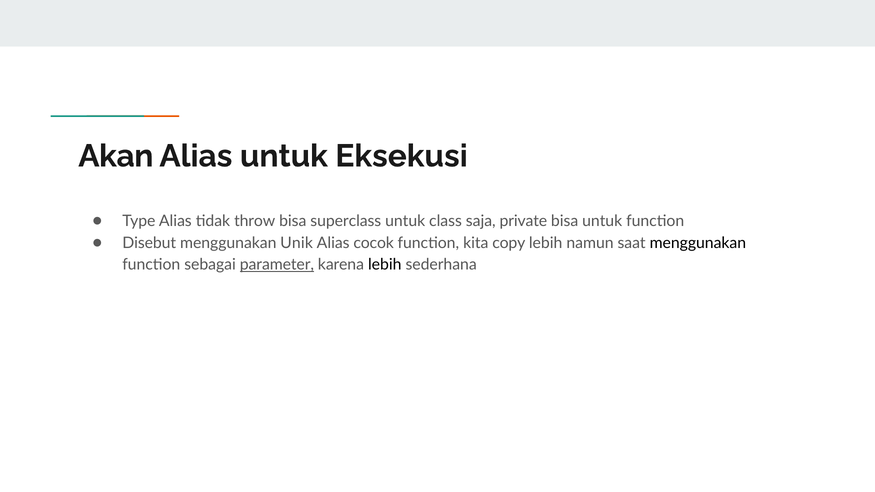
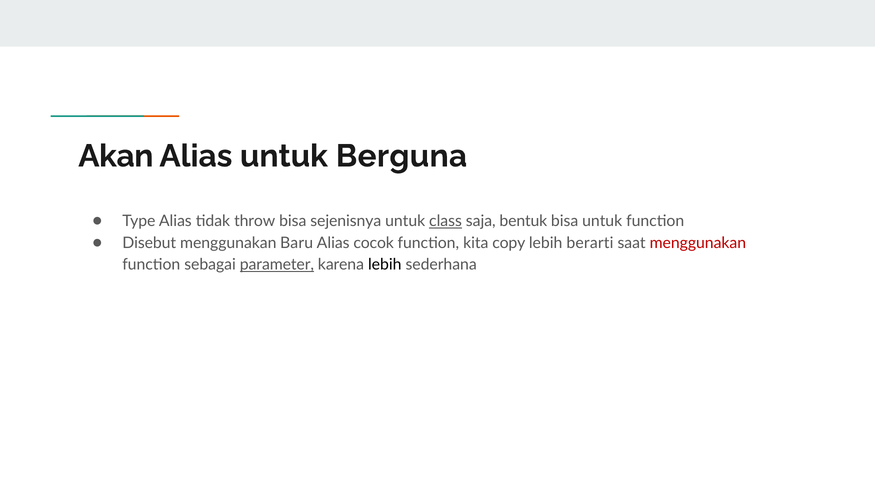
Eksekusi: Eksekusi -> Berguna
superclass: superclass -> sejenisnya
class underline: none -> present
private: private -> bentuk
Unik: Unik -> Baru
namun: namun -> berarti
menggunakan at (698, 243) colour: black -> red
